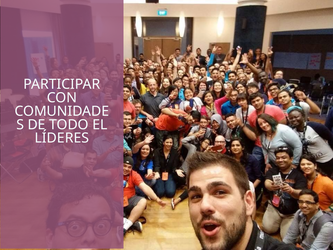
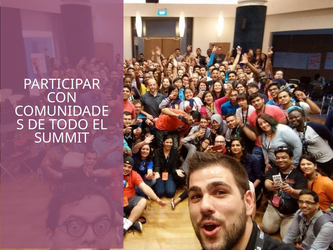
LÍDERES: LÍDERES -> SUMMIT
